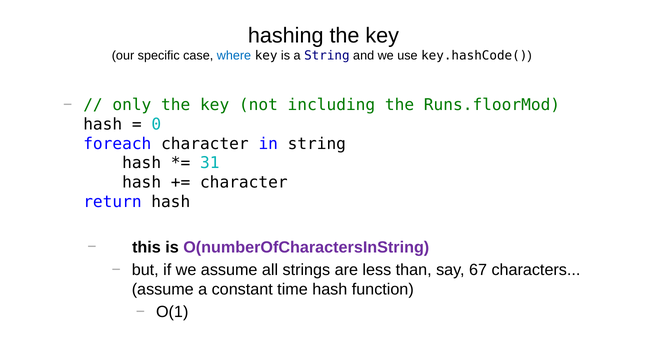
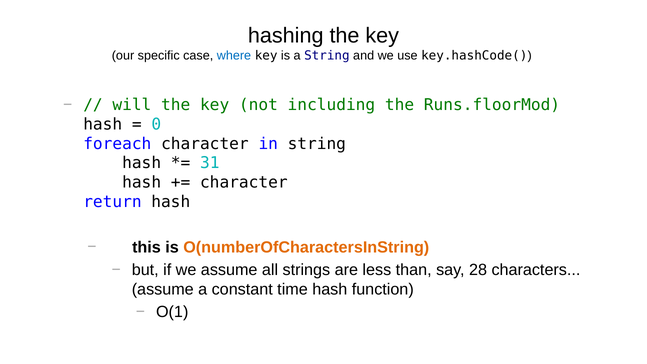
only: only -> will
O(numberOfCharactersInString colour: purple -> orange
67: 67 -> 28
